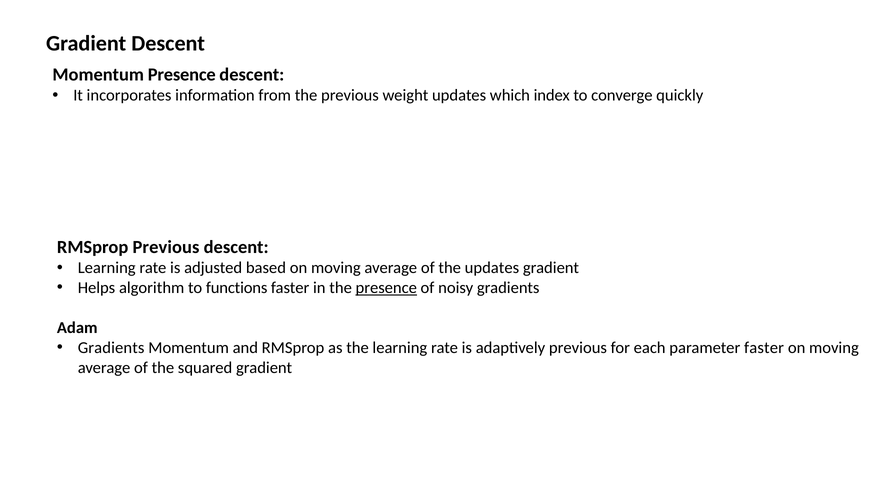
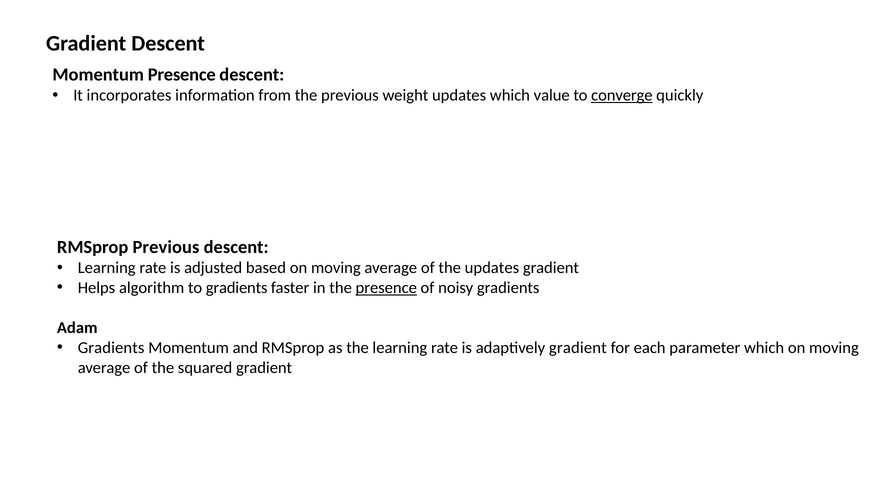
index: index -> value
converge underline: none -> present
to functions: functions -> gradients
adaptively previous: previous -> gradient
parameter faster: faster -> which
